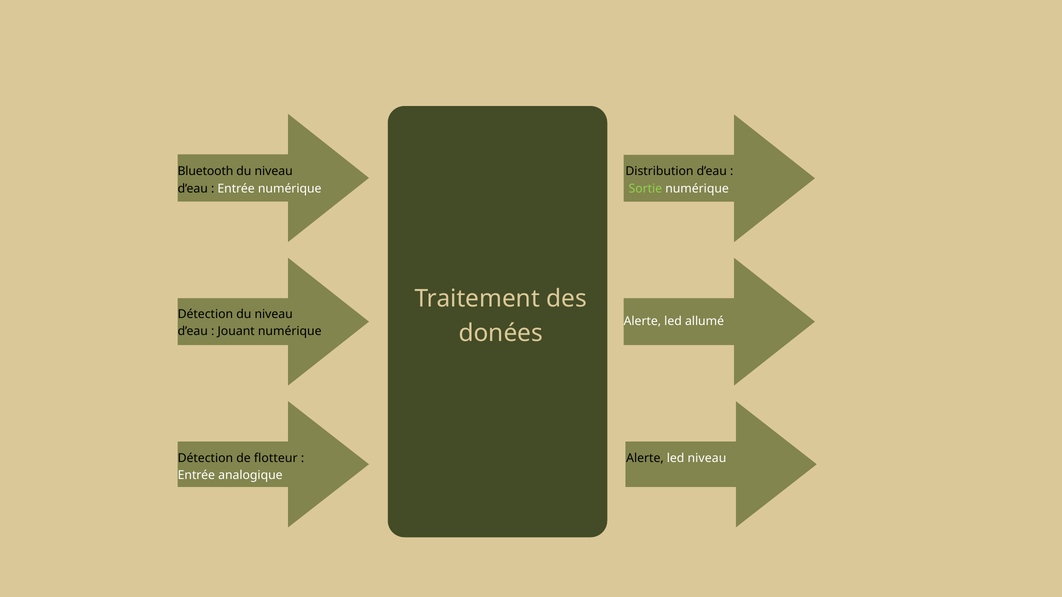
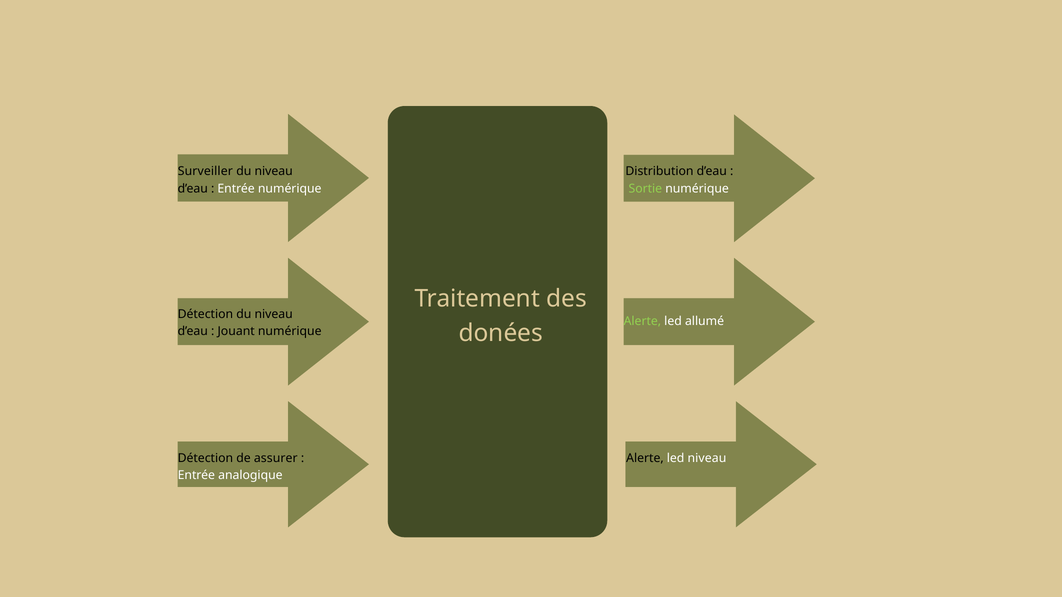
Bluetooth: Bluetooth -> Surveiller
Alerte at (642, 321) colour: white -> light green
flotteur: flotteur -> assurer
